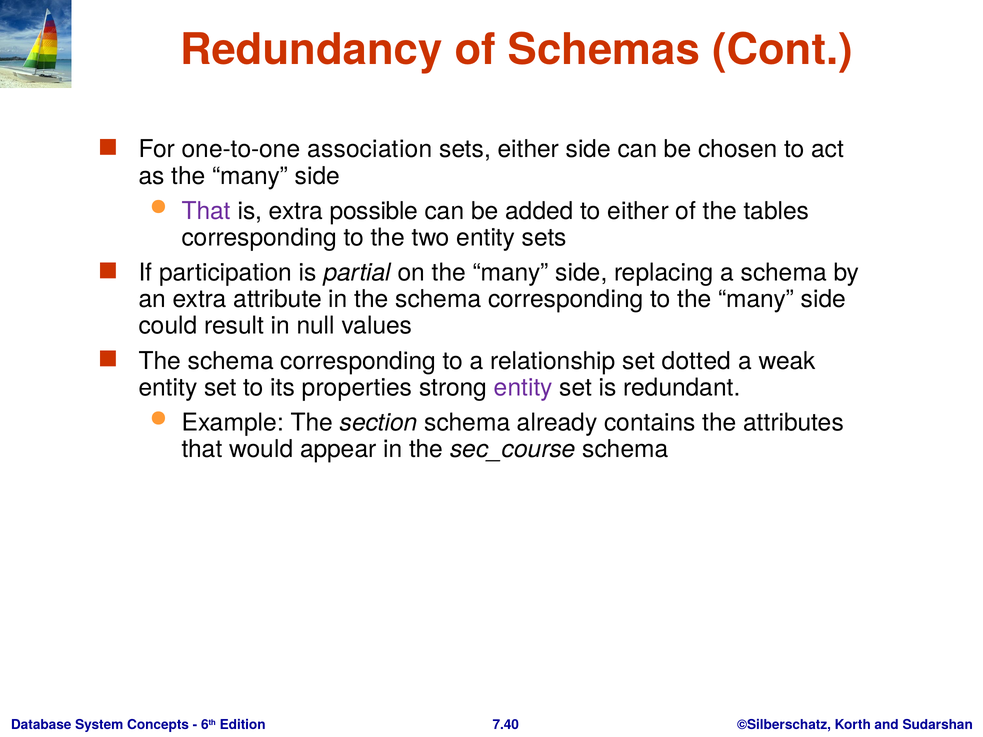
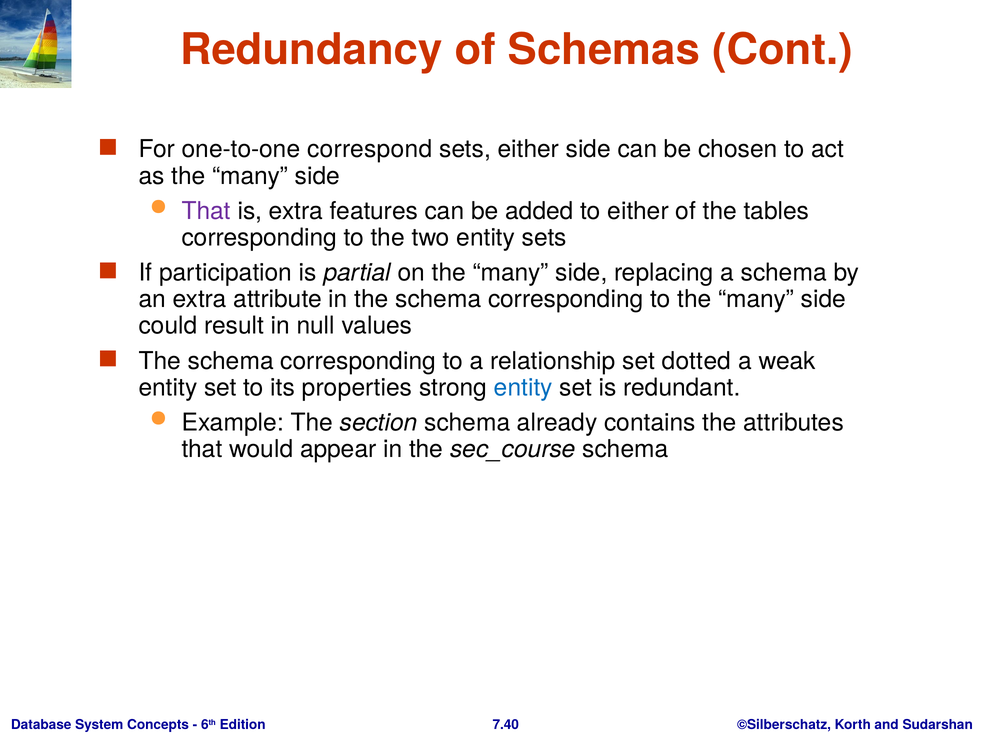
association: association -> correspond
possible: possible -> features
entity at (523, 388) colour: purple -> blue
